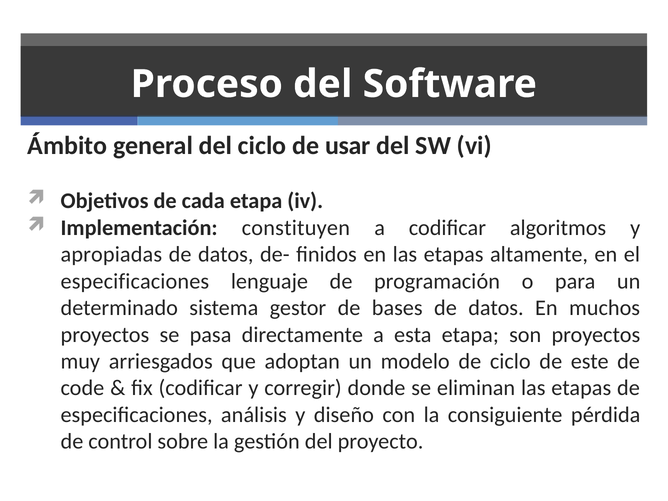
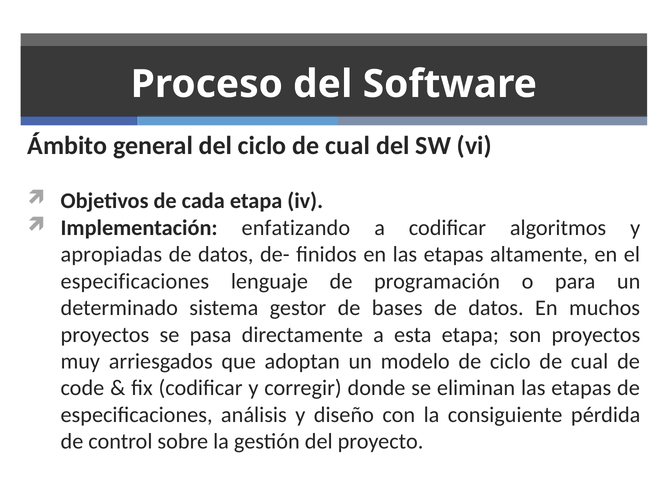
del ciclo de usar: usar -> cual
constituyen: constituyen -> enfatizando
de ciclo de este: este -> cual
